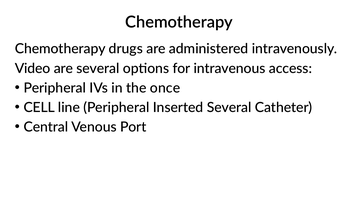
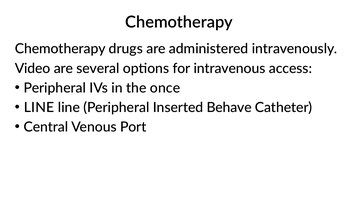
CELL at (39, 108): CELL -> LINE
Inserted Several: Several -> Behave
